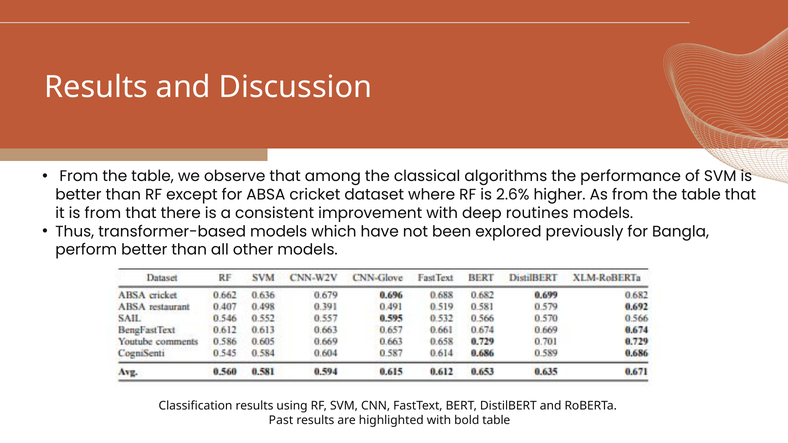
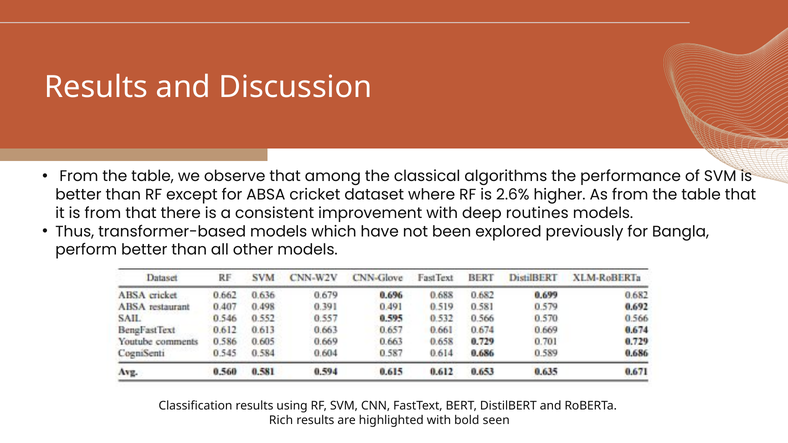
Past: Past -> Rich
bold table: table -> seen
